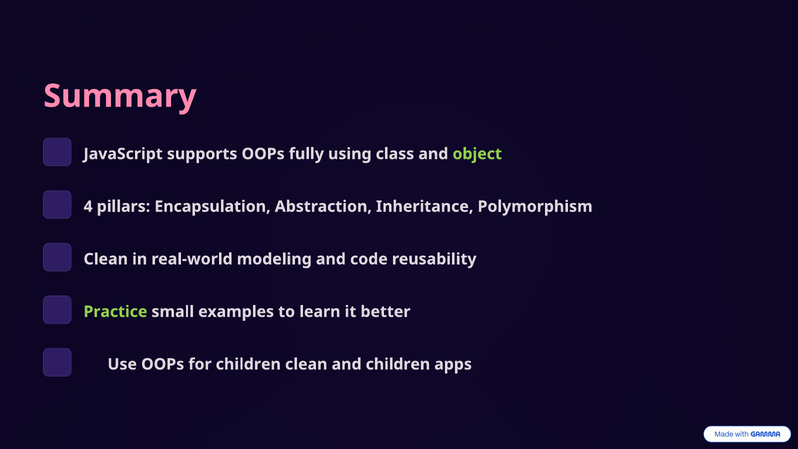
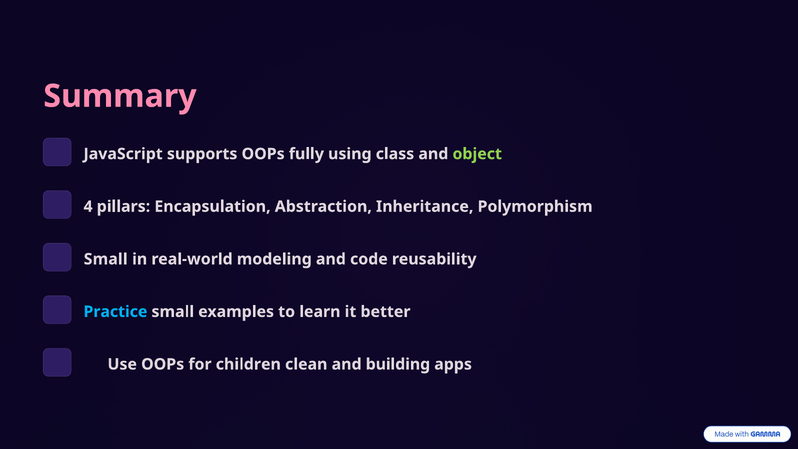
Clean at (106, 259): Clean -> Small
Practice colour: light green -> light blue
and children: children -> building
